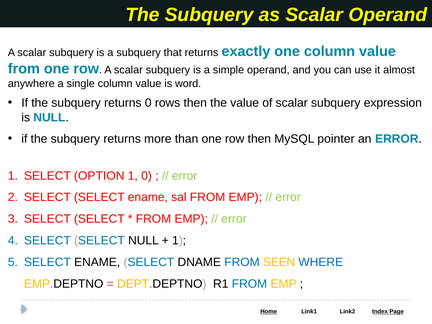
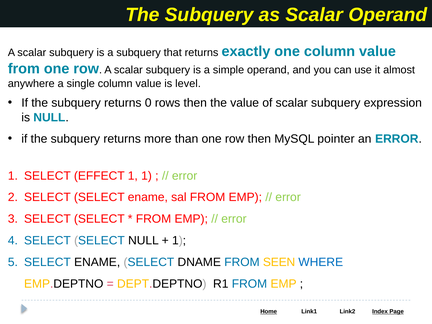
word: word -> level
OPTION: OPTION -> EFFECT
1 0: 0 -> 1
